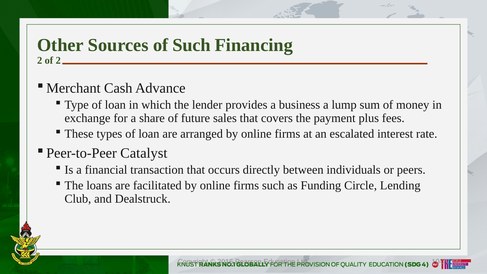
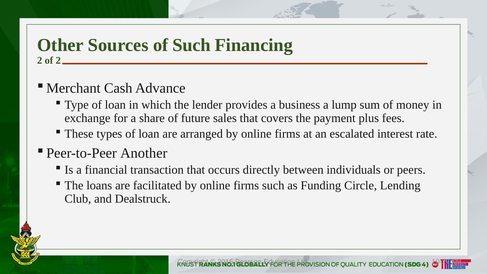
Catalyst: Catalyst -> Another
